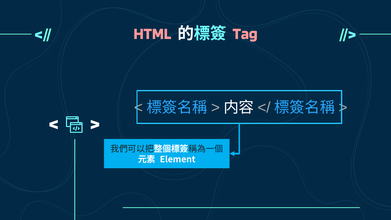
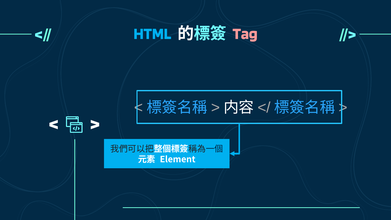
HTML colour: pink -> light blue
